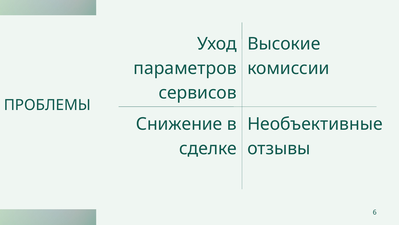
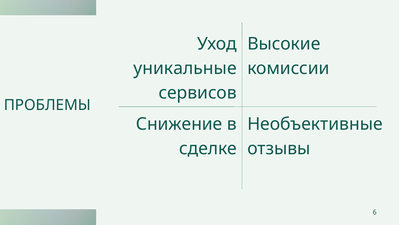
параметров: параметров -> уникальные
